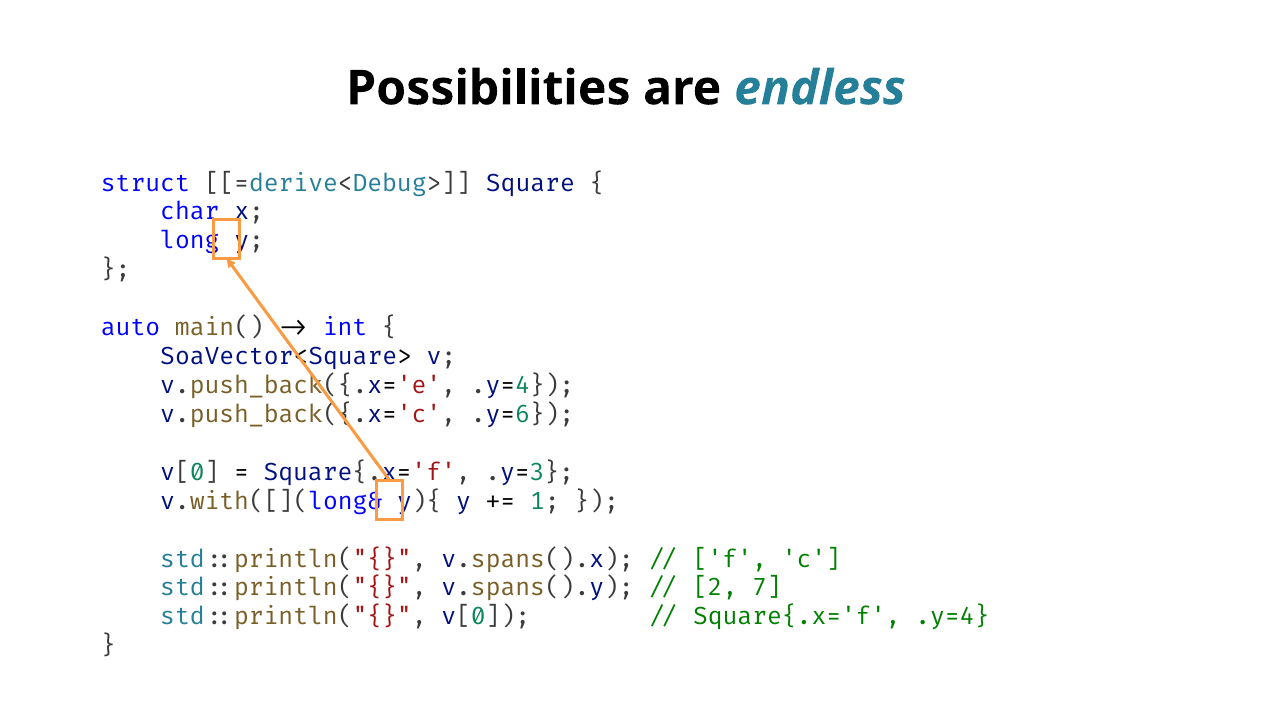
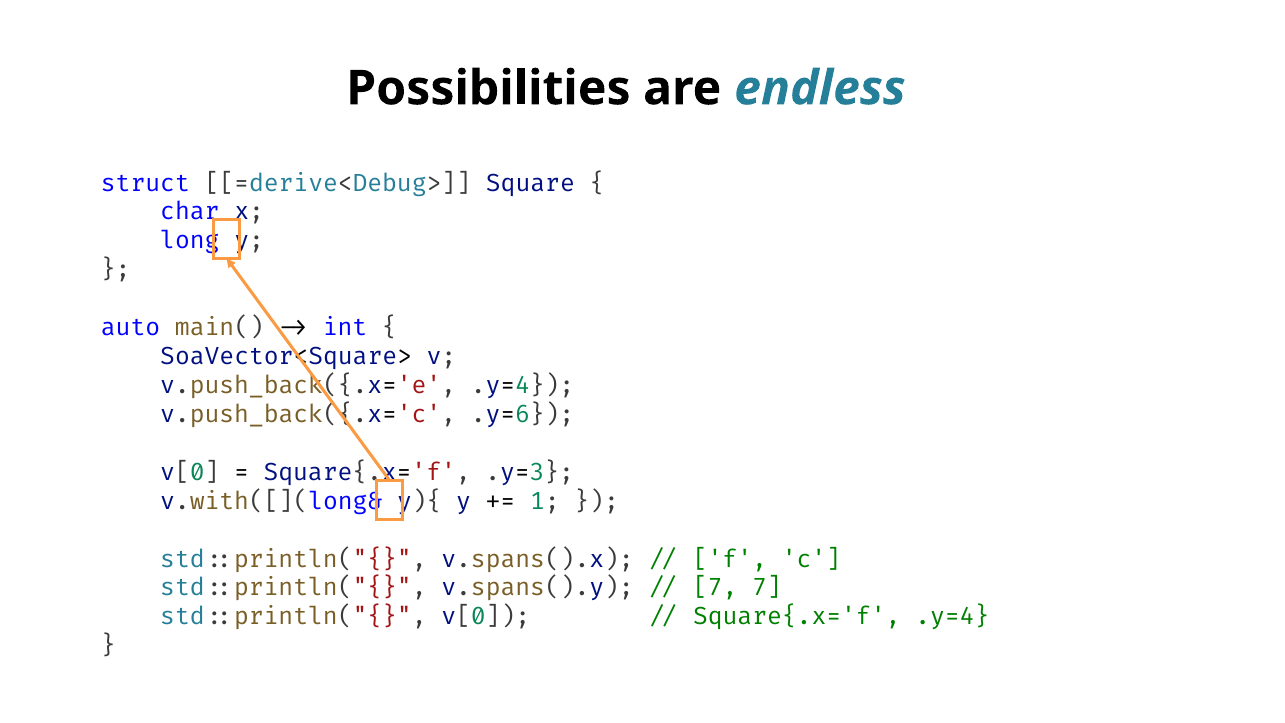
2 at (715, 588): 2 -> 7
